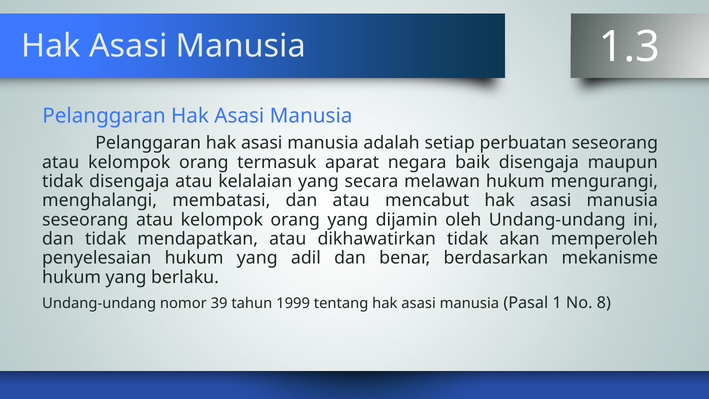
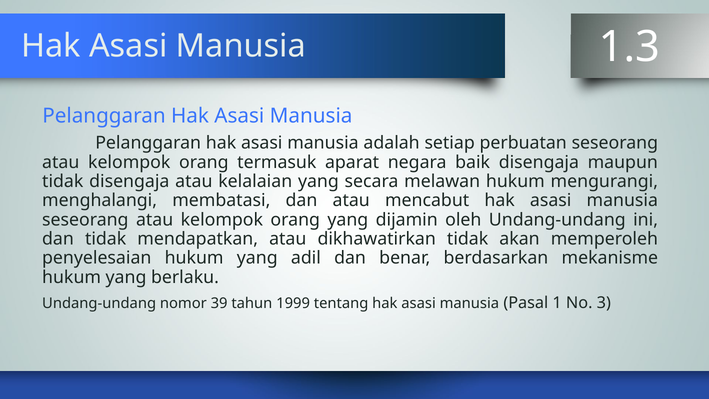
8: 8 -> 3
